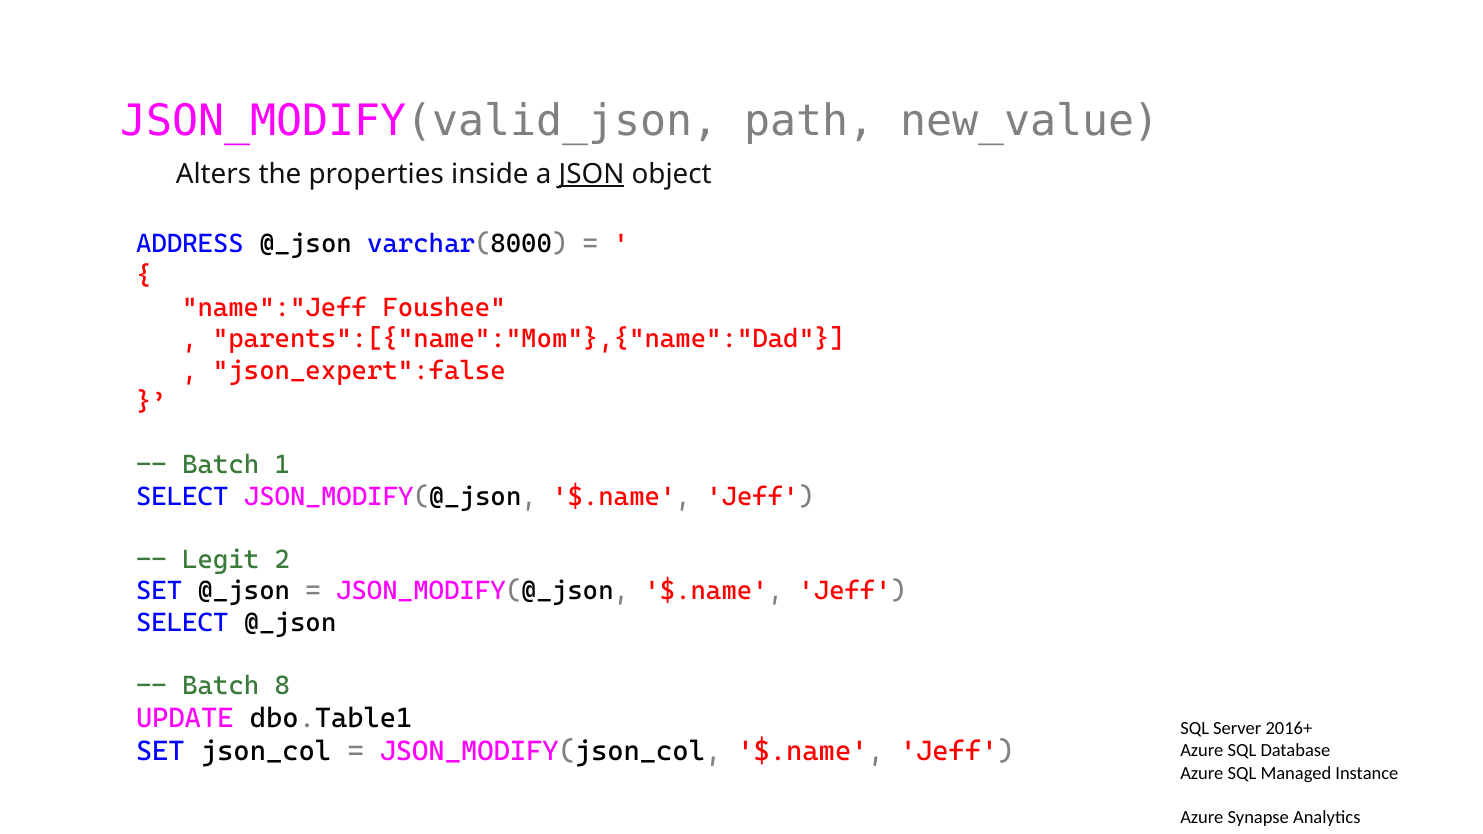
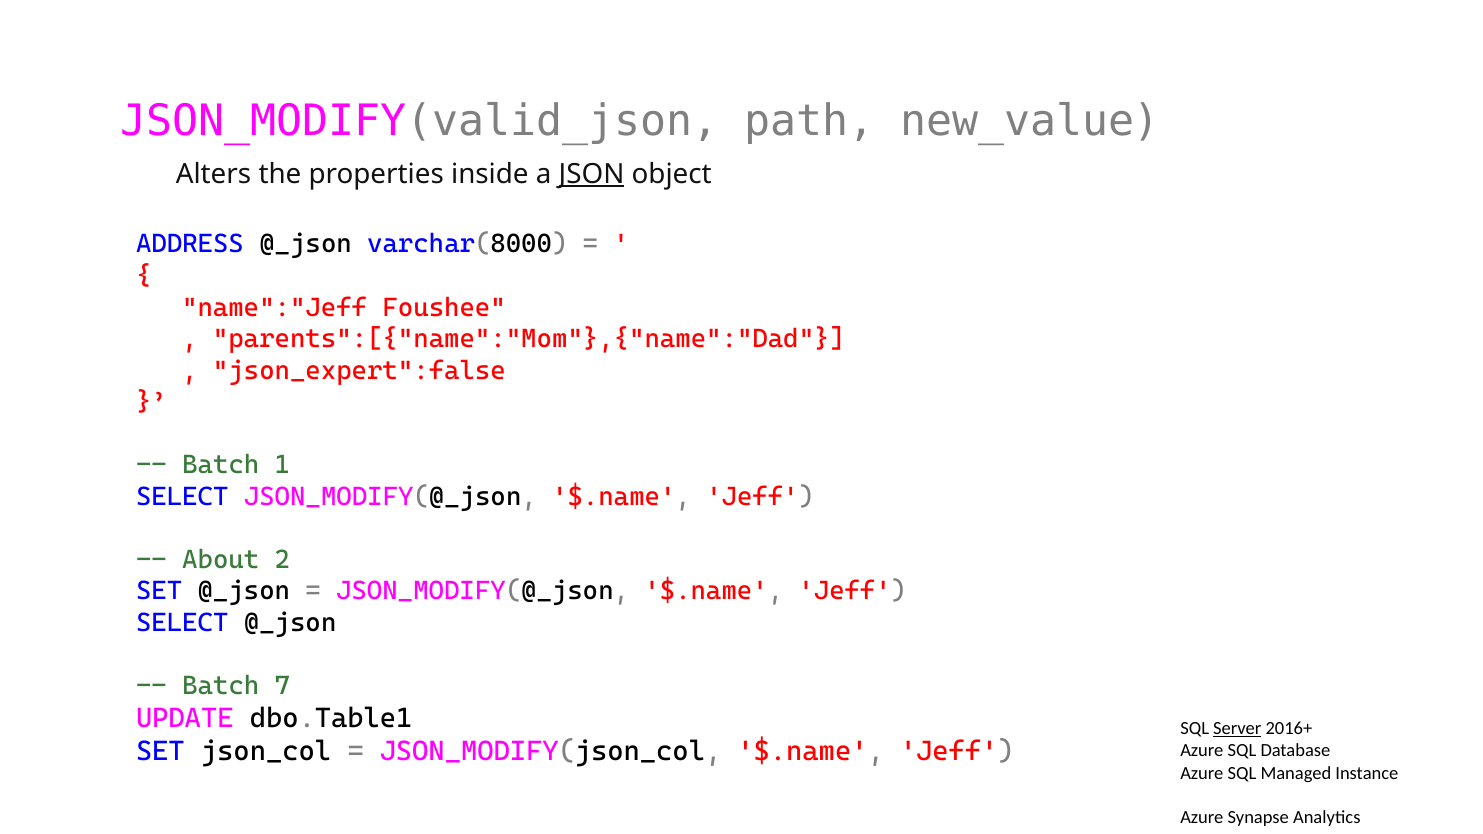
Legit: Legit -> About
8: 8 -> 7
Server underline: none -> present
